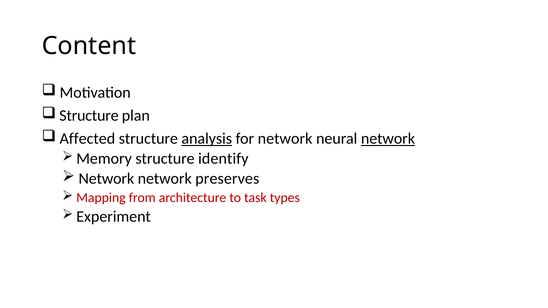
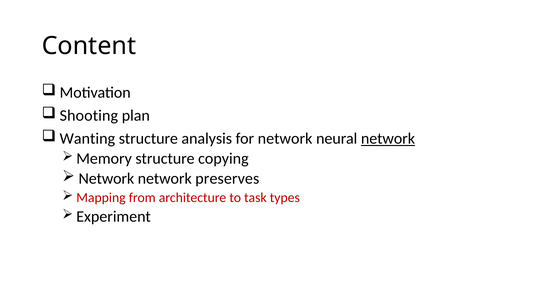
Structure at (89, 116): Structure -> Shooting
Affected: Affected -> Wanting
analysis underline: present -> none
identify: identify -> copying
